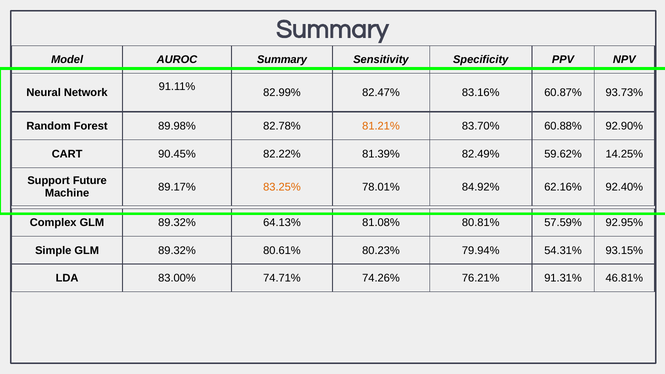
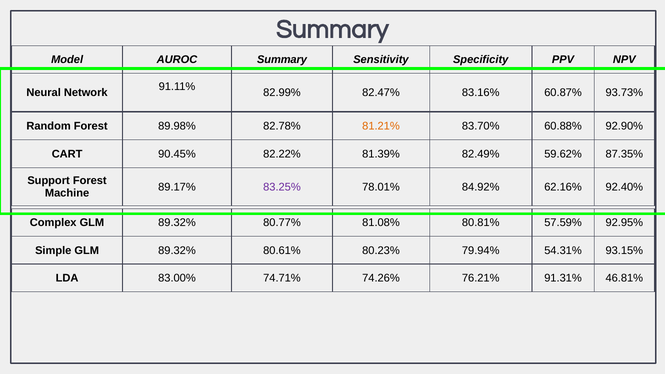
14.25%: 14.25% -> 87.35%
Support Future: Future -> Forest
83.25% colour: orange -> purple
64.13%: 64.13% -> 80.77%
